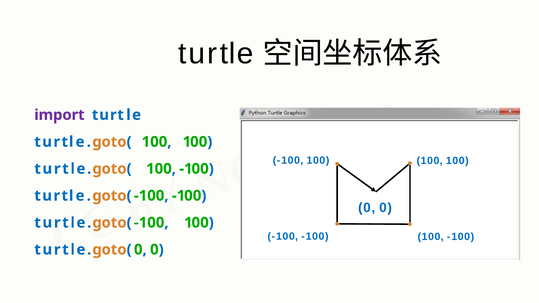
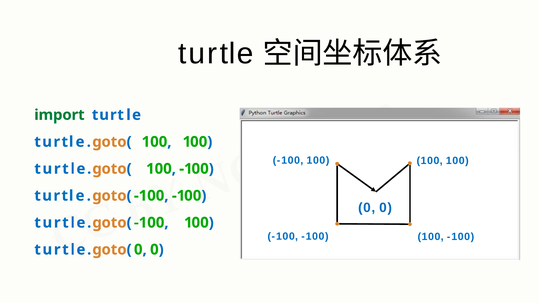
import colour: purple -> green
